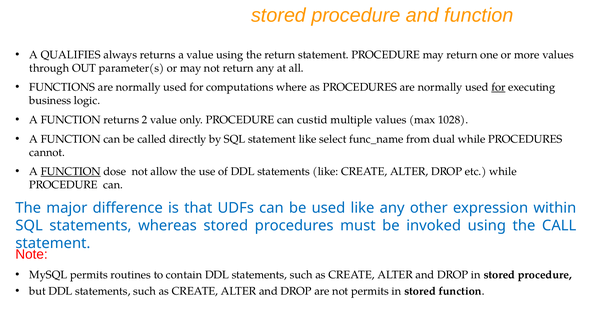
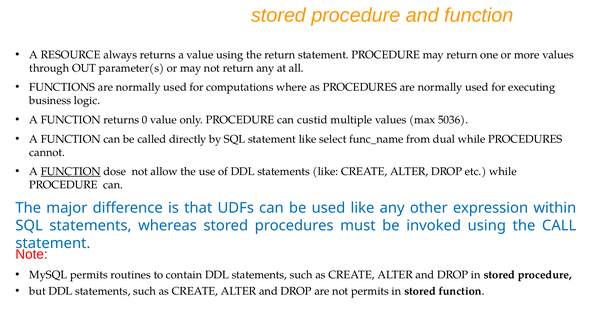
QUALIFIES: QUALIFIES -> RESOURCE
for at (498, 87) underline: present -> none
2: 2 -> 0
1028: 1028 -> 5036
